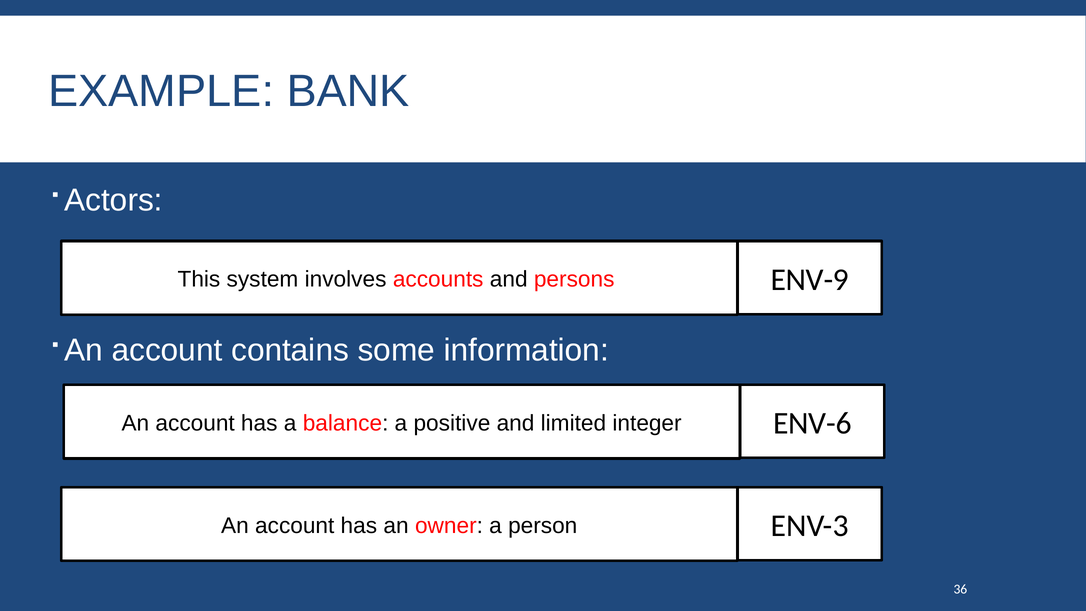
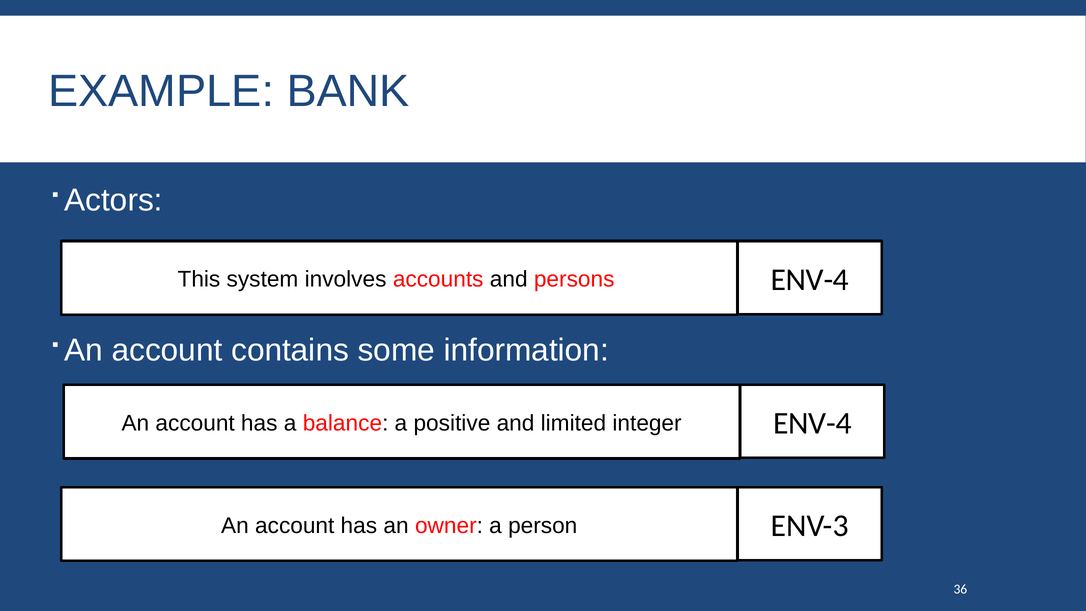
persons ENV-9: ENV-9 -> ENV-4
integer ENV-6: ENV-6 -> ENV-4
